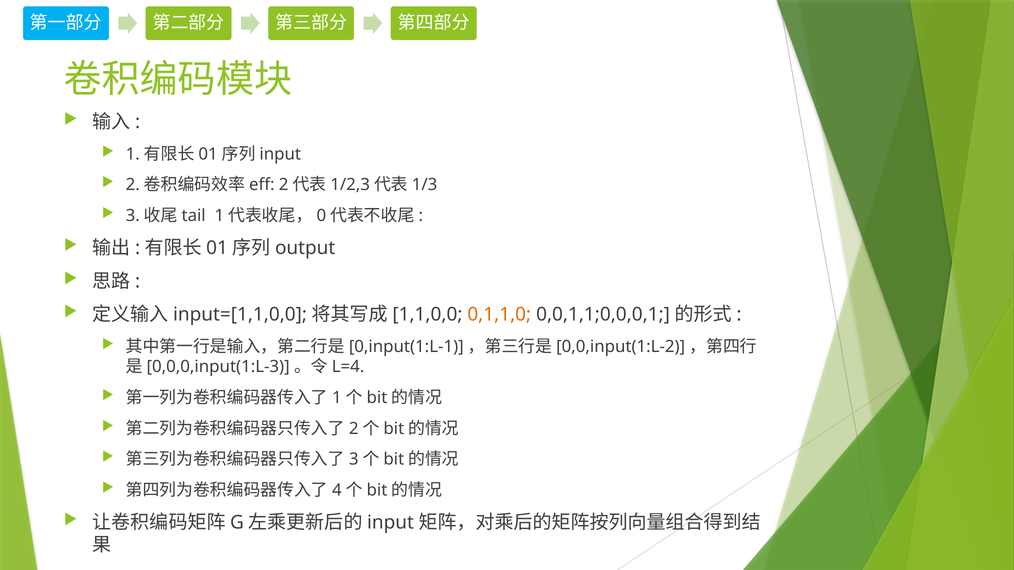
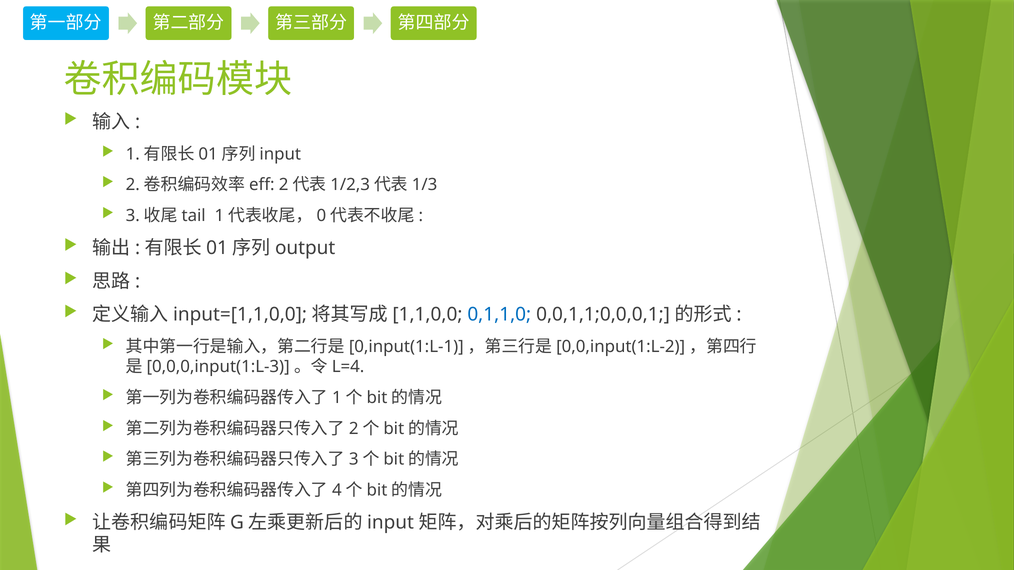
0,1,1,0 colour: orange -> blue
